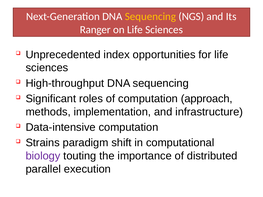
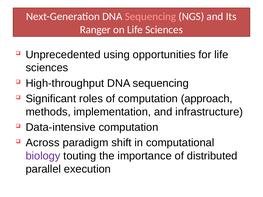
Sequencing at (150, 17) colour: yellow -> pink
index: index -> using
Strains: Strains -> Across
